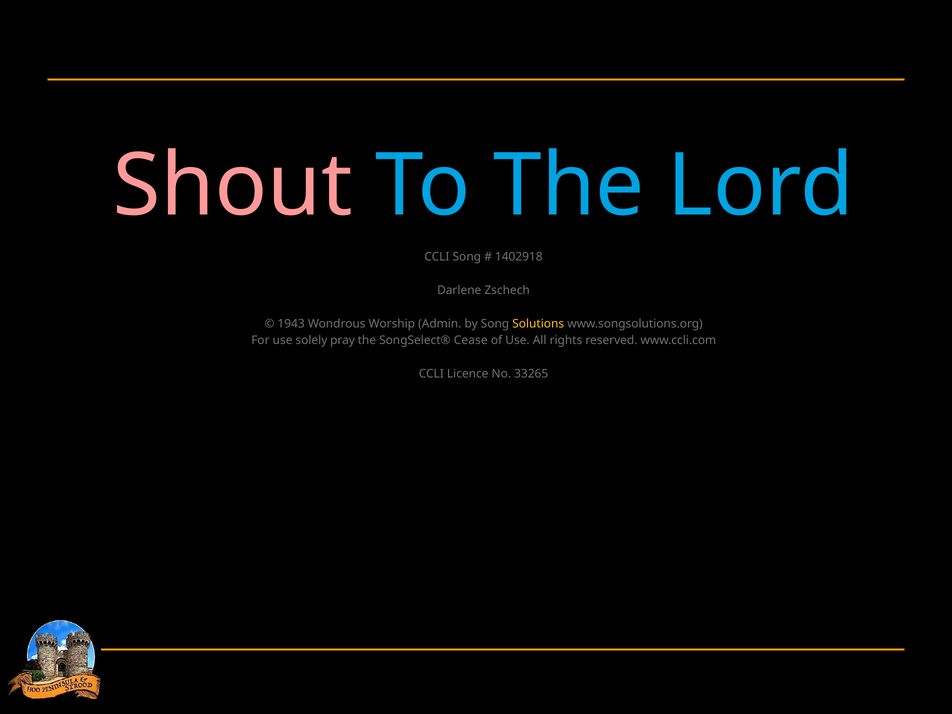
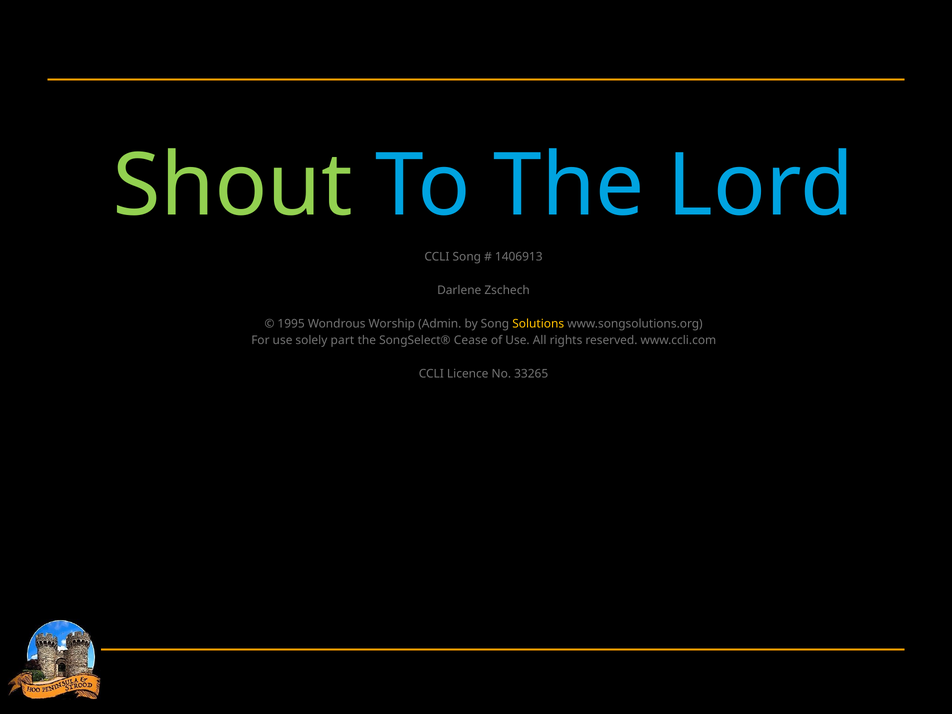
Shout colour: pink -> light green
1402918: 1402918 -> 1406913
1943: 1943 -> 1995
pray: pray -> part
